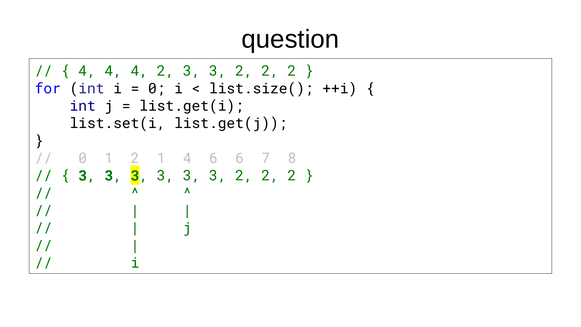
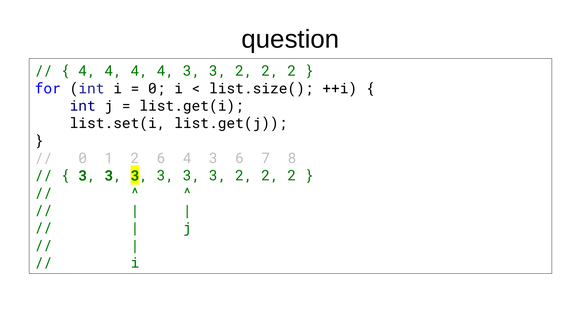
4 4 4 2: 2 -> 4
1 at (161, 158): 1 -> 6
6 at (213, 158): 6 -> 3
